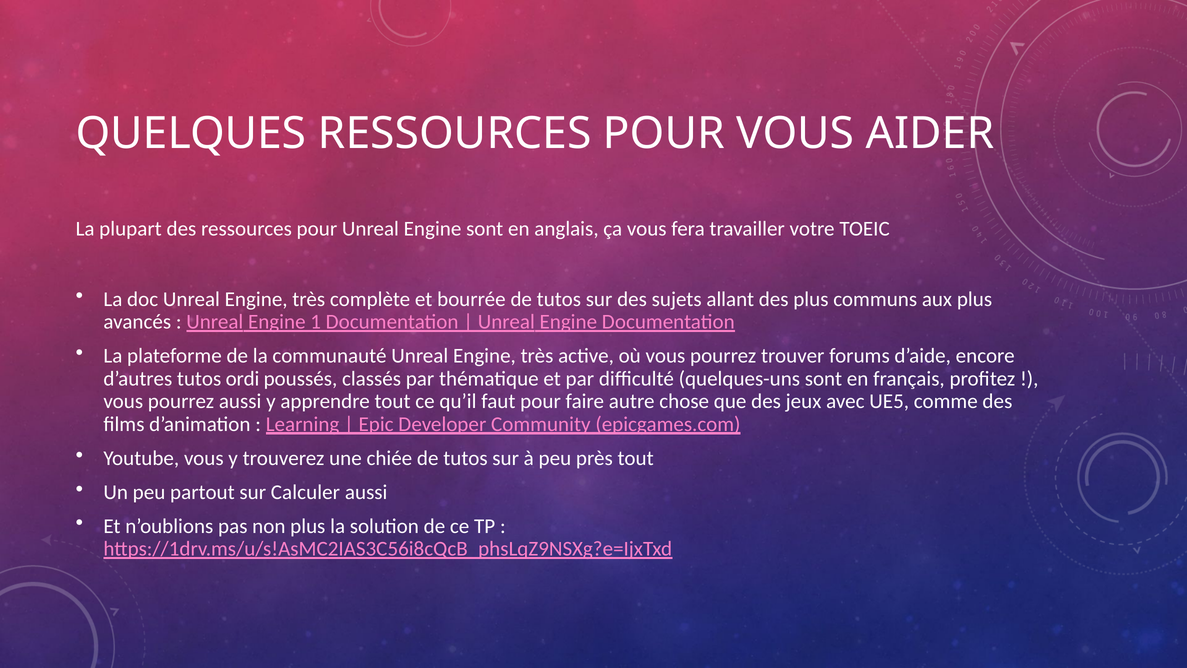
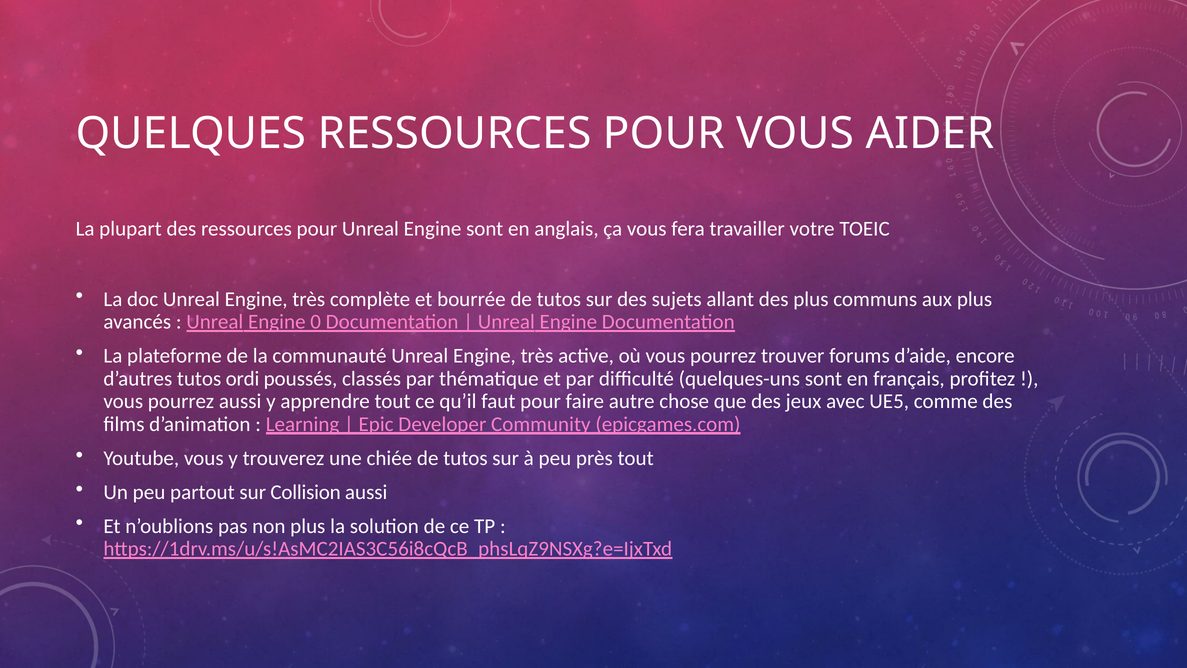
1: 1 -> 0
Calculer: Calculer -> Collision
